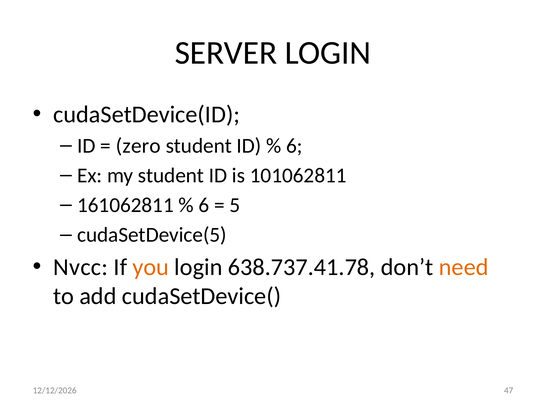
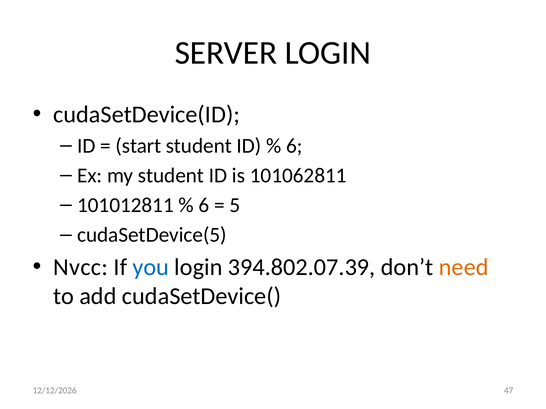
zero: zero -> start
161062811: 161062811 -> 101012811
you colour: orange -> blue
638.737.41.78: 638.737.41.78 -> 394.802.07.39
